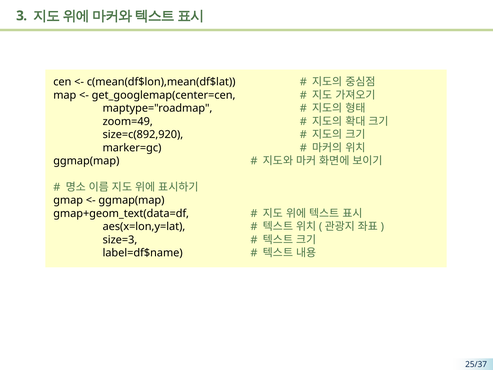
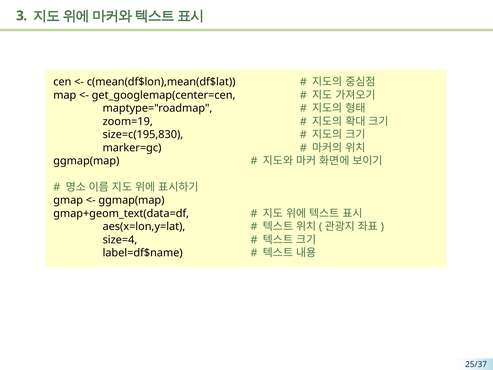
zoom=49: zoom=49 -> zoom=19
size=c(892,920: size=c(892,920 -> size=c(195,830
size=3: size=3 -> size=4
